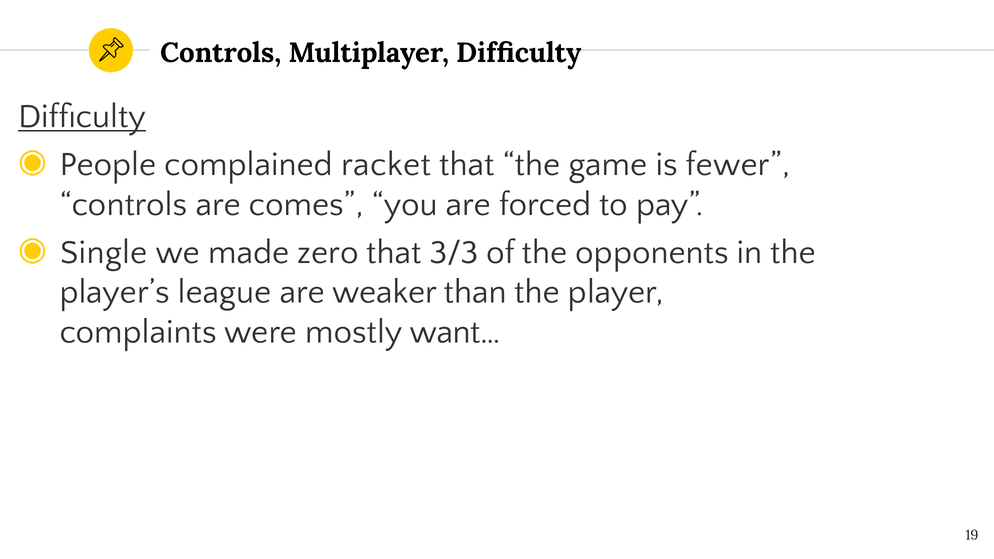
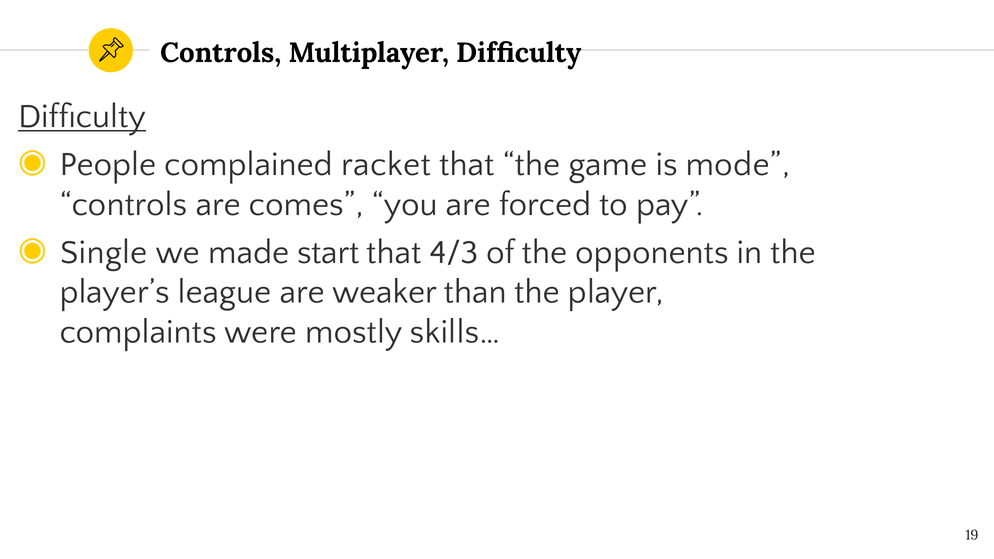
fewer: fewer -> mode
zero: zero -> start
3/3: 3/3 -> 4/3
want…: want… -> skills…
